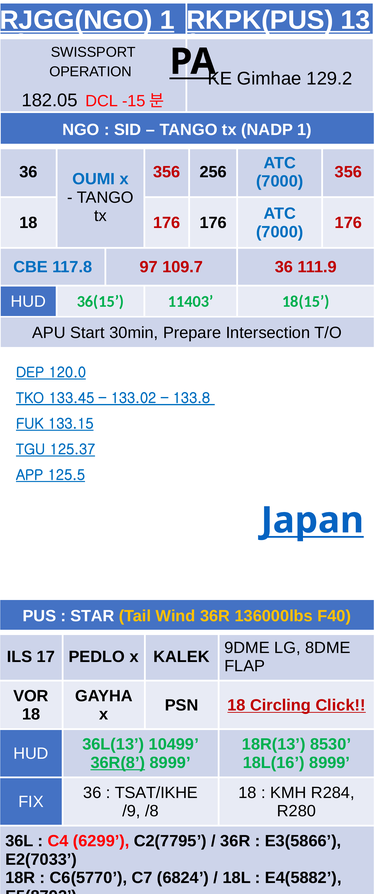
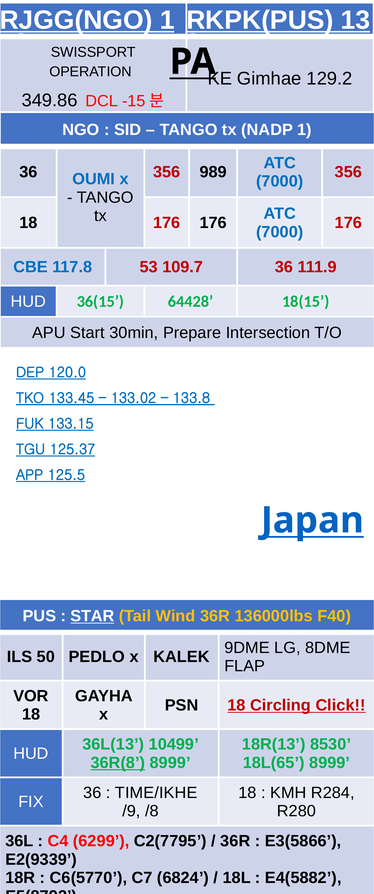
182.05: 182.05 -> 349.86
256: 256 -> 989
97: 97 -> 53
11403: 11403 -> 64428
STAR underline: none -> present
17: 17 -> 50
18L(16: 18L(16 -> 18L(65
TSAT/IKHE: TSAT/IKHE -> TIME/IKHE
E2(7033: E2(7033 -> E2(9339
